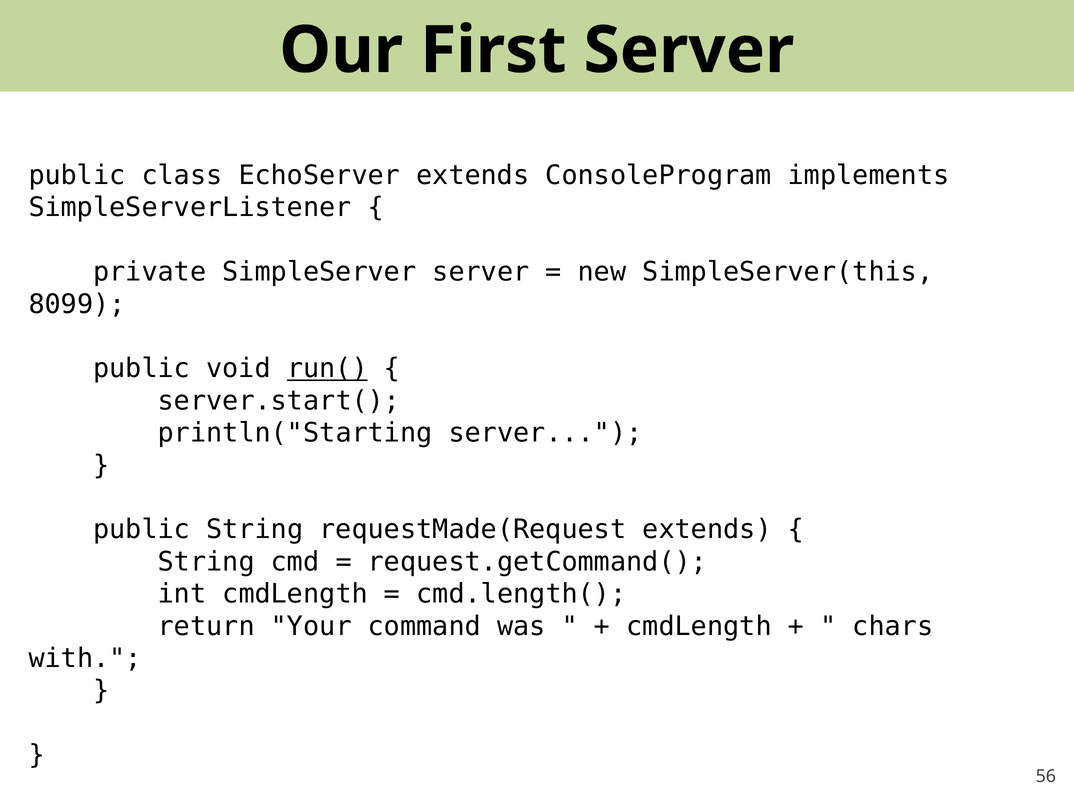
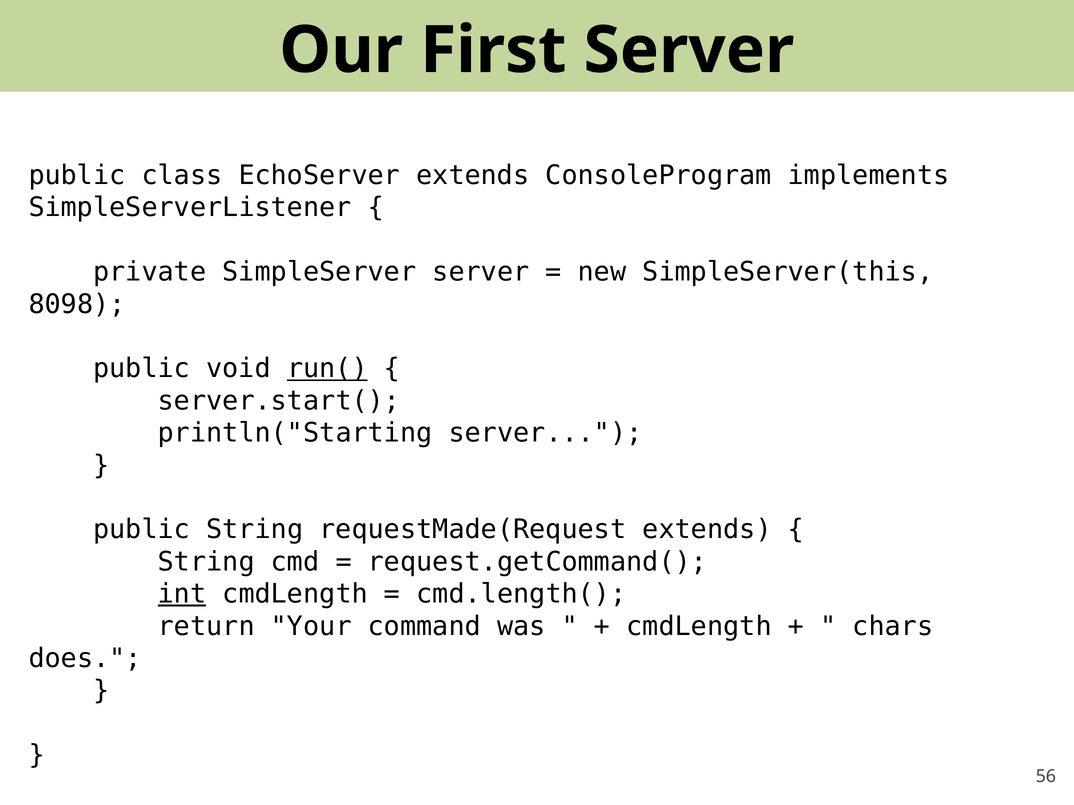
8099: 8099 -> 8098
int underline: none -> present
with: with -> does
